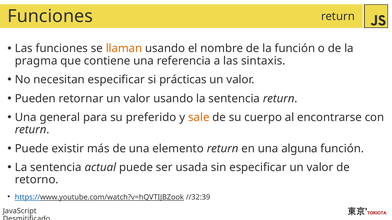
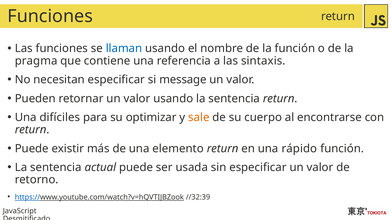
llaman colour: orange -> blue
prácticas: prácticas -> message
general: general -> difíciles
preferido: preferido -> optimizar
alguna: alguna -> rápido
